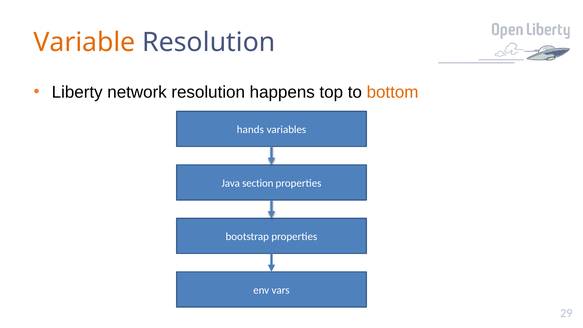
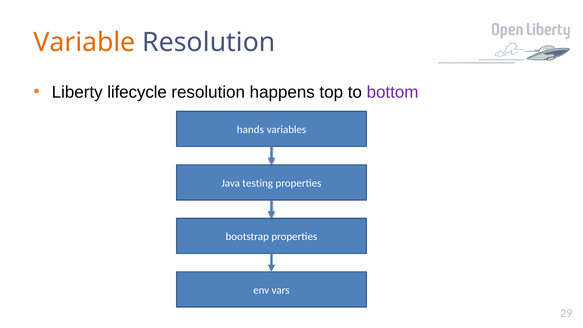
network: network -> lifecycle
bottom colour: orange -> purple
section: section -> testing
